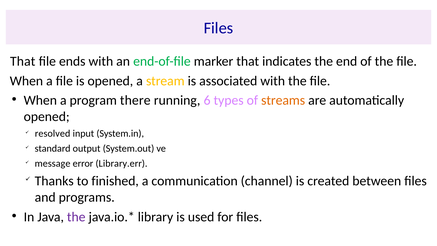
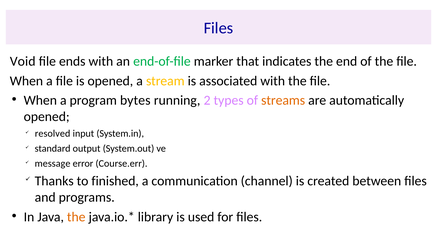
That at (23, 61): That -> Void
there: there -> bytes
6: 6 -> 2
Library.err: Library.err -> Course.err
the at (76, 217) colour: purple -> orange
